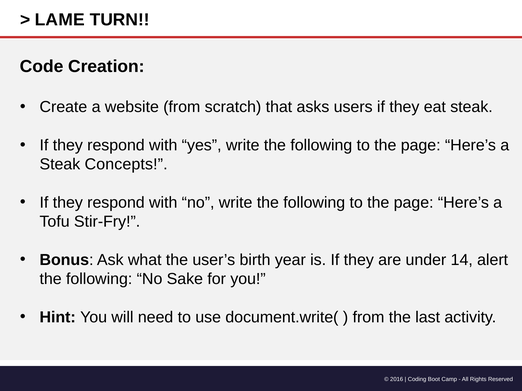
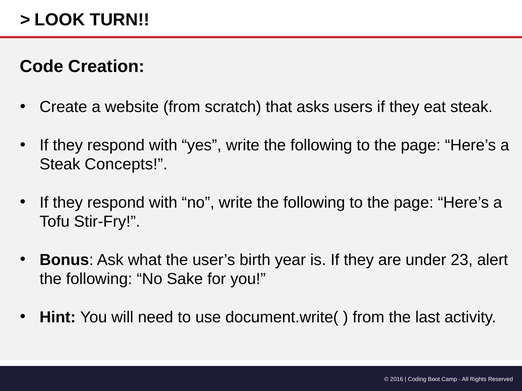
LAME: LAME -> LOOK
14: 14 -> 23
